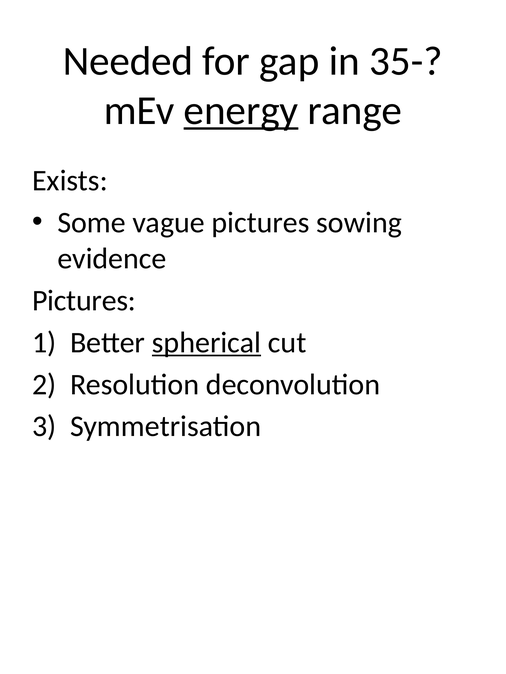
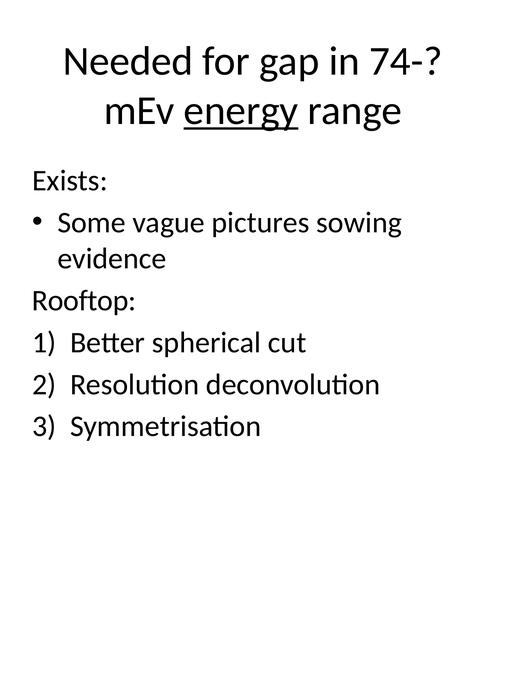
35-: 35- -> 74-
Pictures at (84, 301): Pictures -> Rooftop
spherical underline: present -> none
